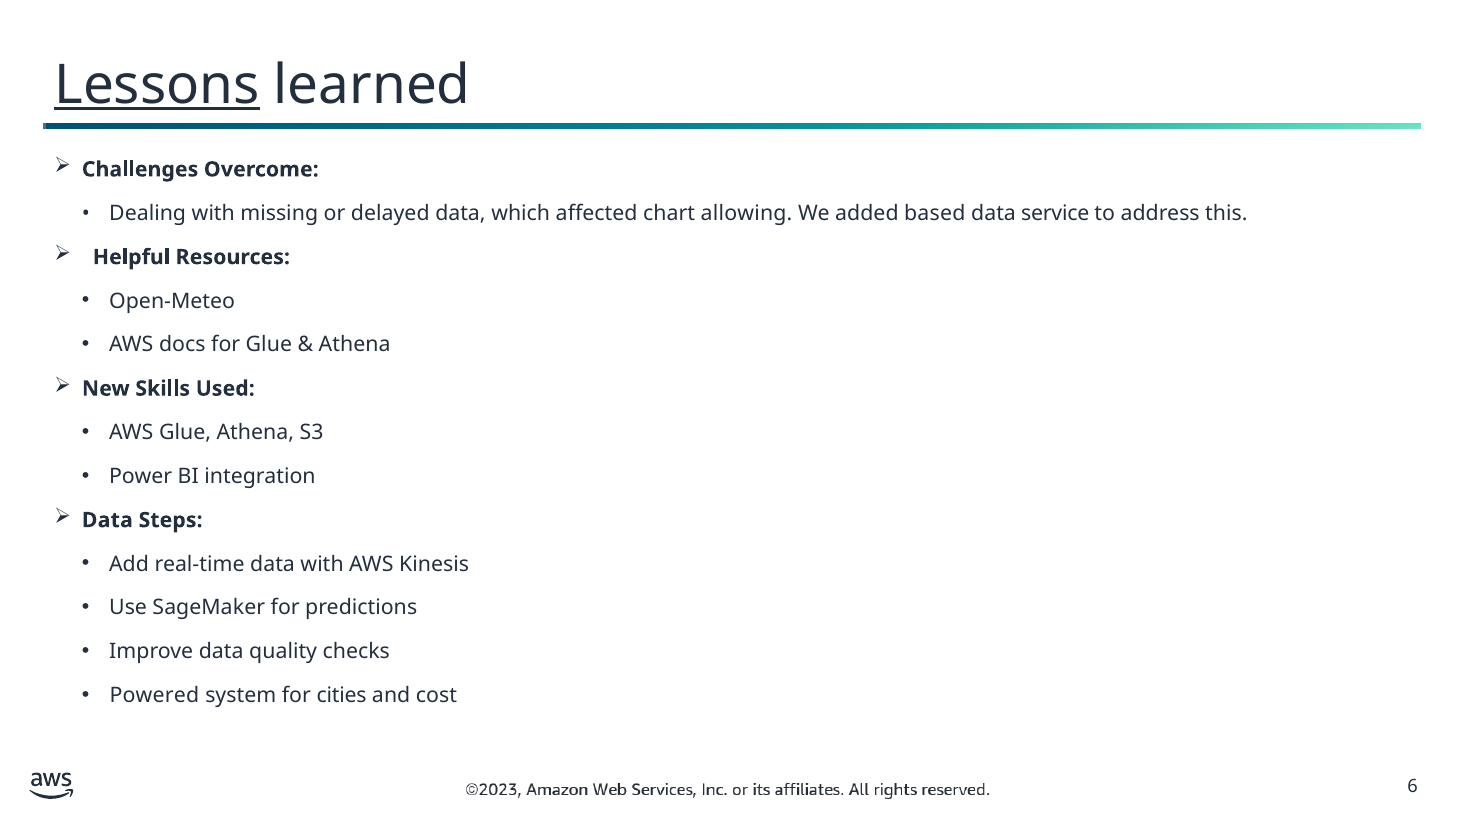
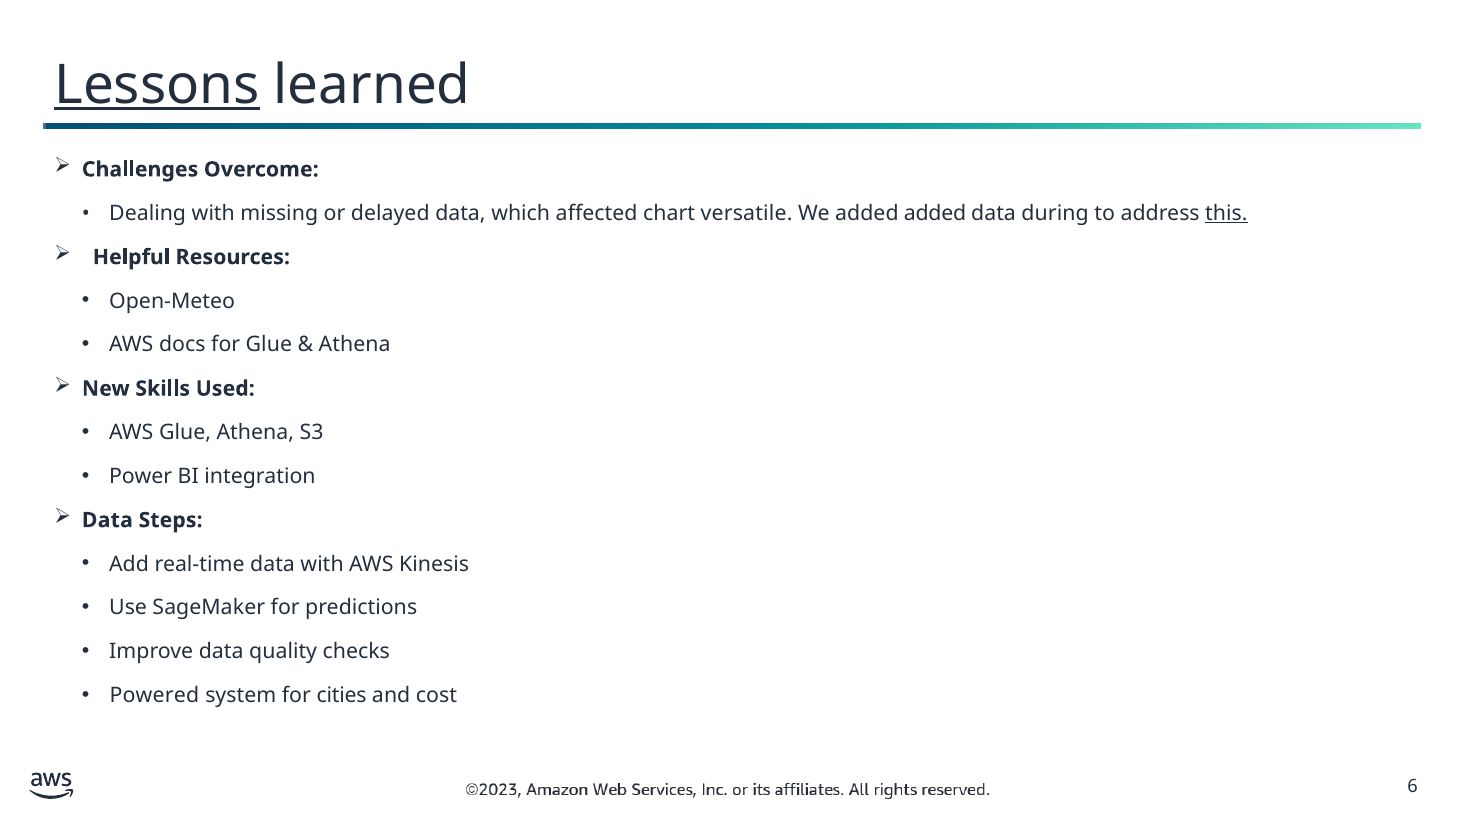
allowing: allowing -> versatile
added based: based -> added
service: service -> during
this underline: none -> present
